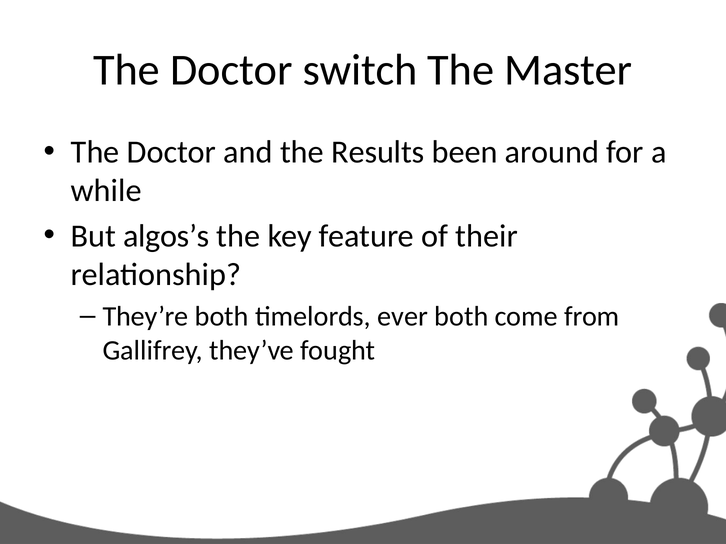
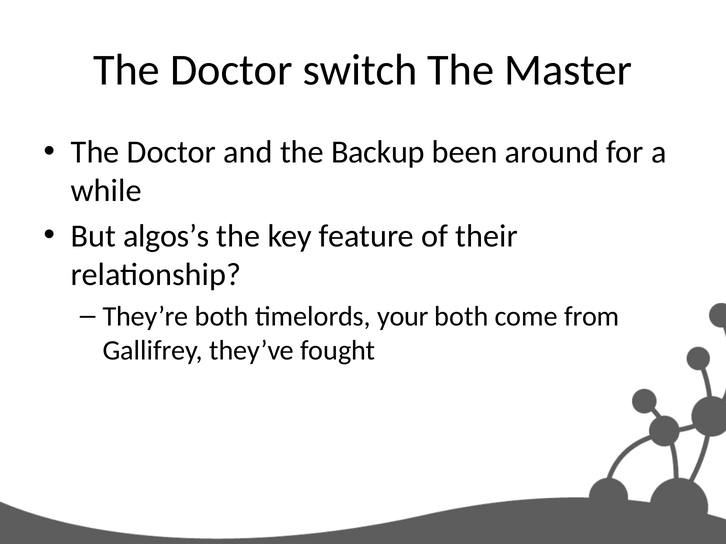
Results: Results -> Backup
ever: ever -> your
